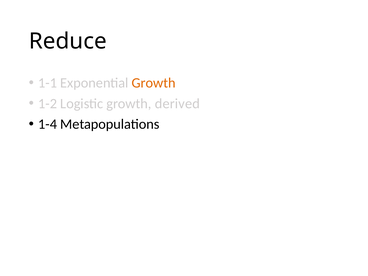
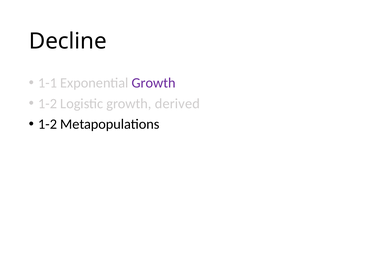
Reduce: Reduce -> Decline
Growth at (154, 83) colour: orange -> purple
1-4 at (48, 124): 1-4 -> 1-2
